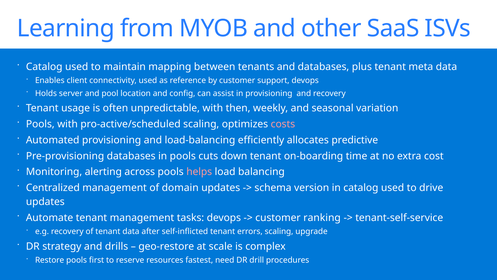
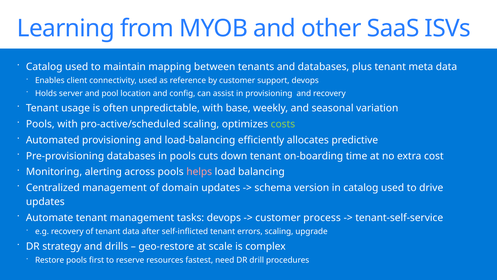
then: then -> base
costs colour: pink -> light green
ranking: ranking -> process
